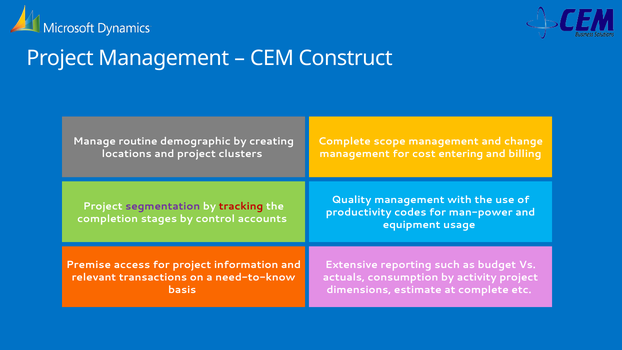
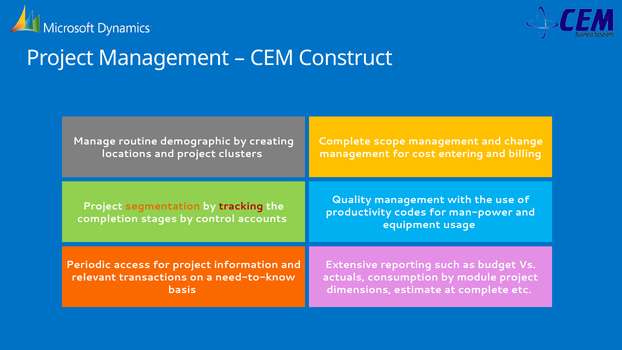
segmentation colour: purple -> orange
Premise: Premise -> Periodic
activity: activity -> module
